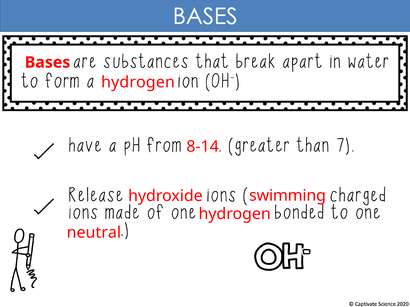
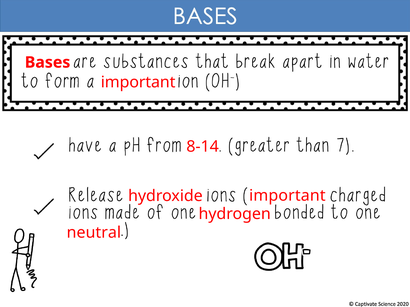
hydrogen at (138, 82): hydrogen -> important
hydroxide swimming: swimming -> important
